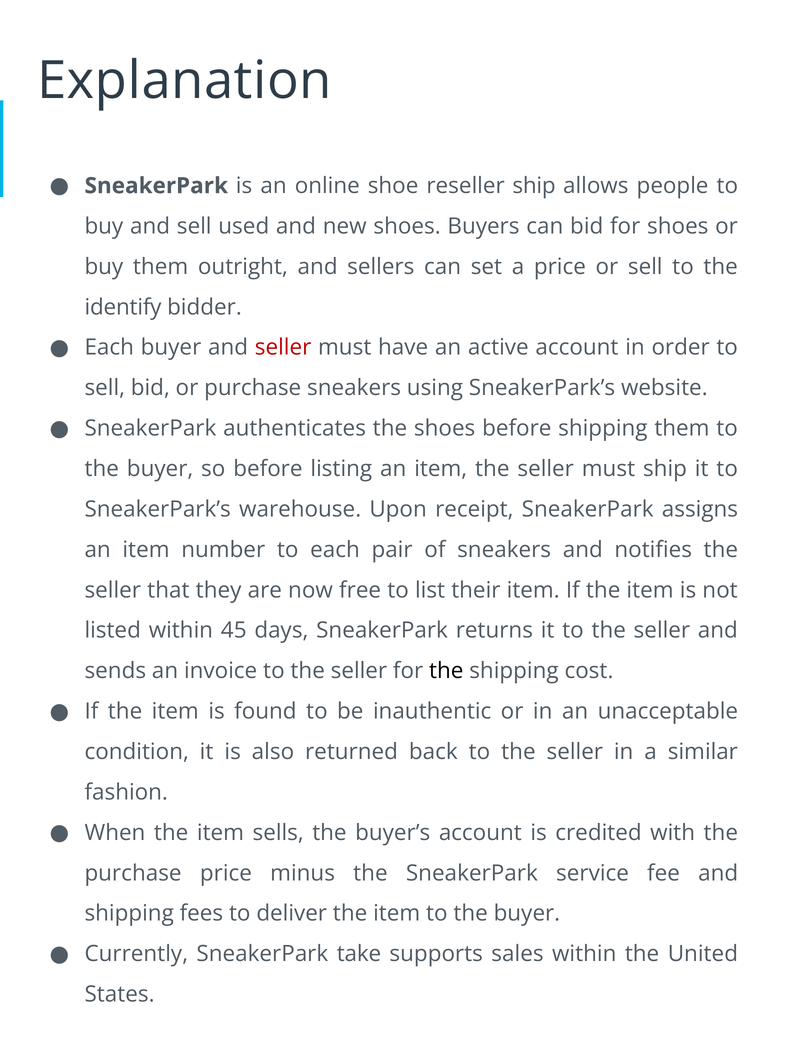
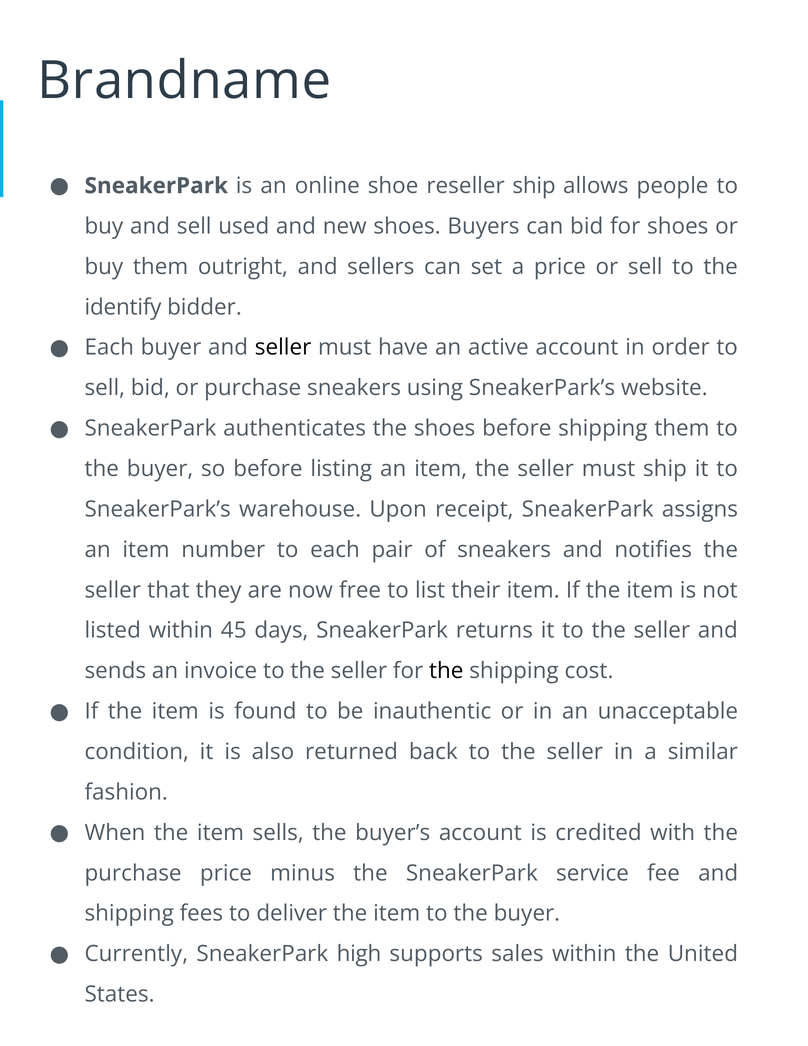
Explanation: Explanation -> Brandname
seller at (283, 347) colour: red -> black
take: take -> high
